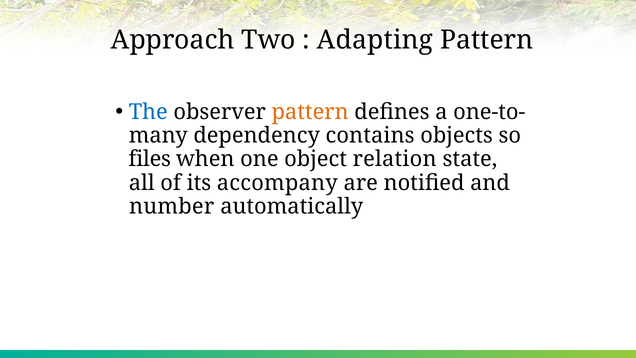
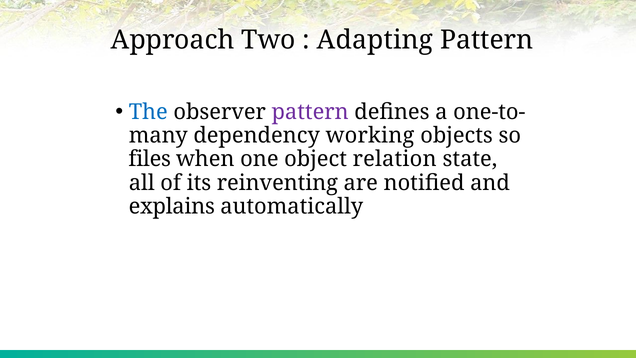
pattern at (310, 112) colour: orange -> purple
contains: contains -> working
accompany: accompany -> reinventing
number: number -> explains
